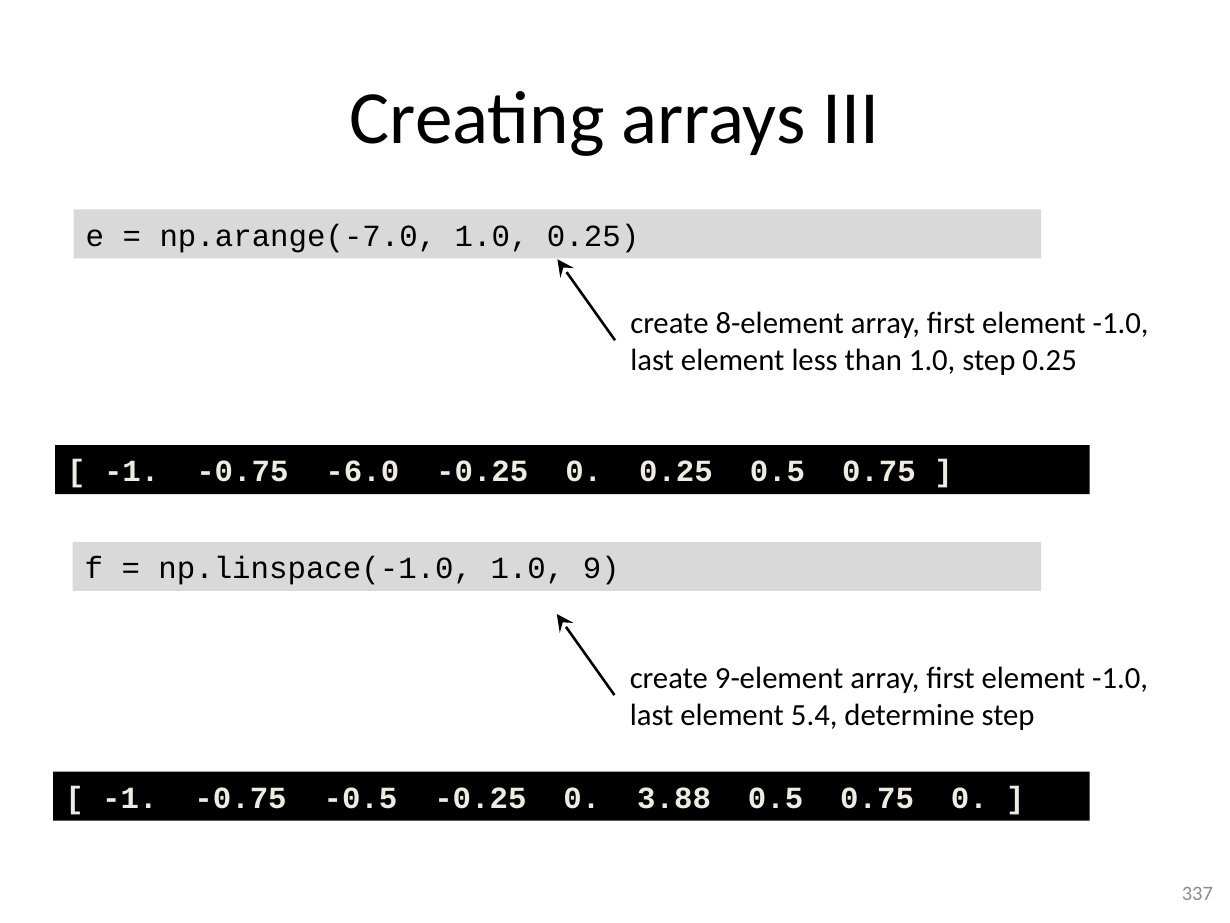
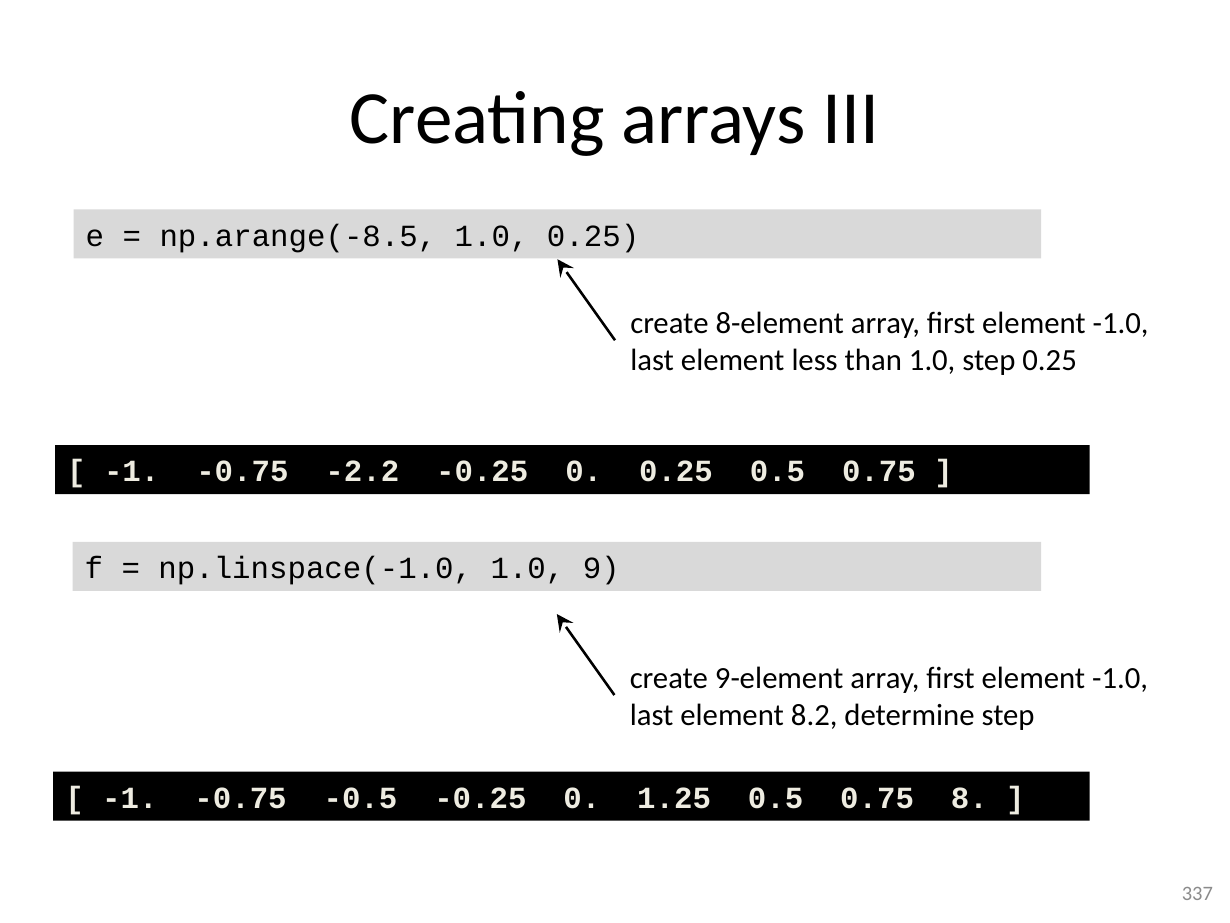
np.arange(-7.0: np.arange(-7.0 -> np.arange(-8.5
-6.0: -6.0 -> -2.2
5.4: 5.4 -> 8.2
3.88: 3.88 -> 1.25
0.75 0: 0 -> 8
